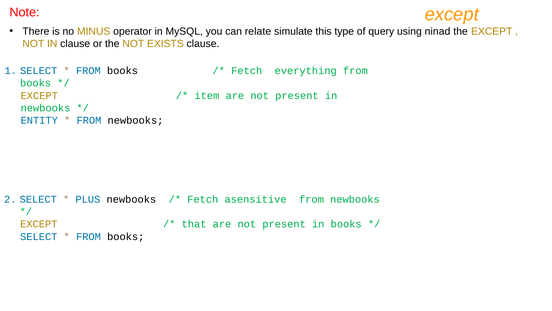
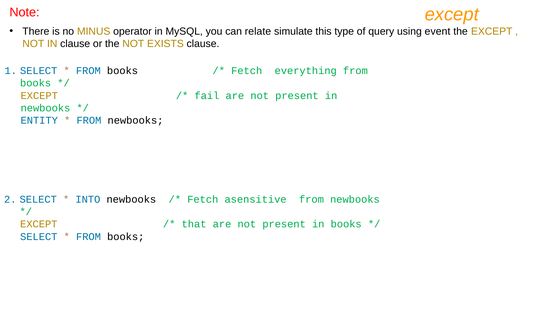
ninad: ninad -> event
item: item -> fail
PLUS: PLUS -> INTO
